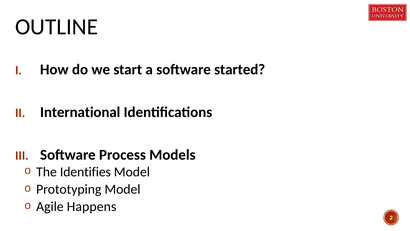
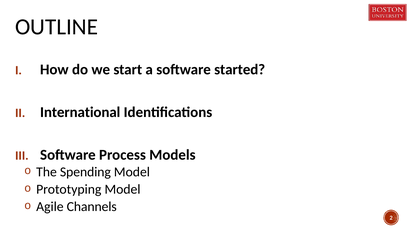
Identifies: Identifies -> Spending
Happens: Happens -> Channels
